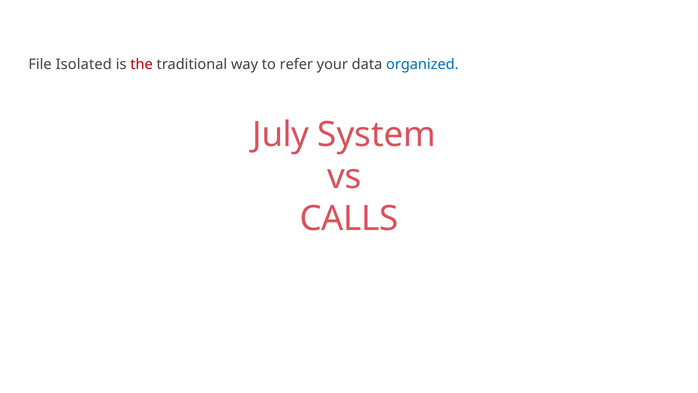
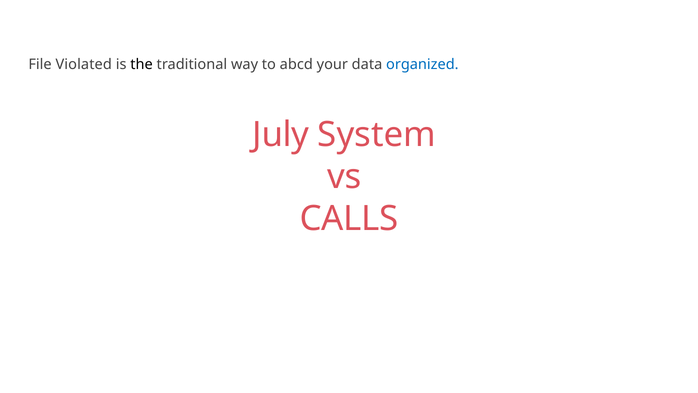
Isolated: Isolated -> Violated
the colour: red -> black
refer: refer -> abcd
